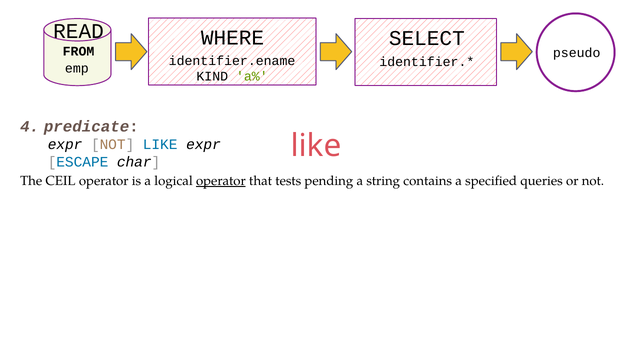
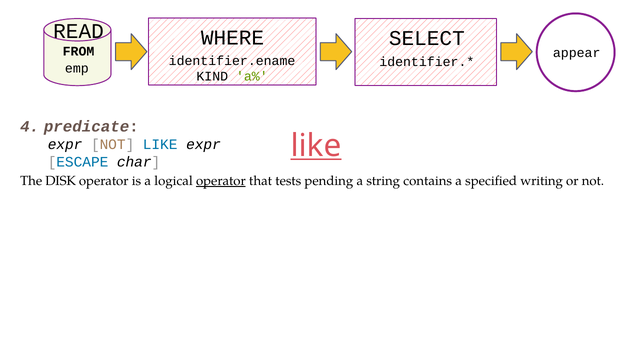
pseudo: pseudo -> appear
like at (316, 146) underline: none -> present
CEIL: CEIL -> DISK
queries: queries -> writing
